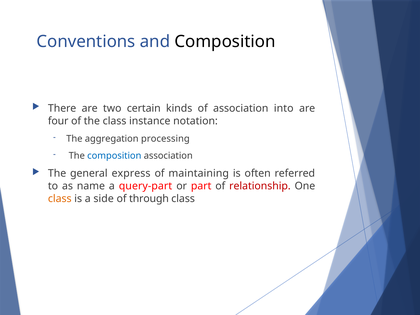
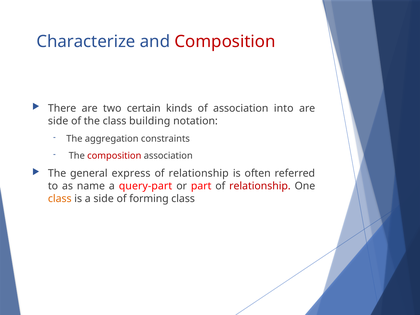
Conventions: Conventions -> Characterize
Composition at (225, 41) colour: black -> red
four at (58, 121): four -> side
instance: instance -> building
processing: processing -> constraints
composition at (114, 156) colour: blue -> red
maintaining at (199, 173): maintaining -> relationship
through: through -> forming
